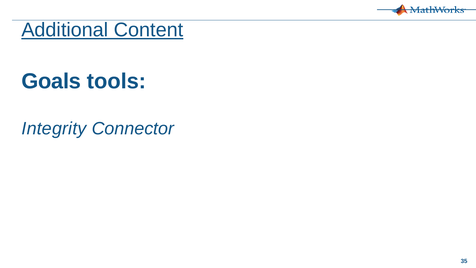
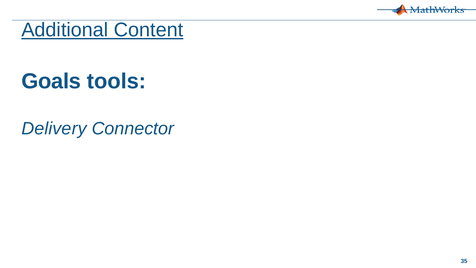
Integrity: Integrity -> Delivery
